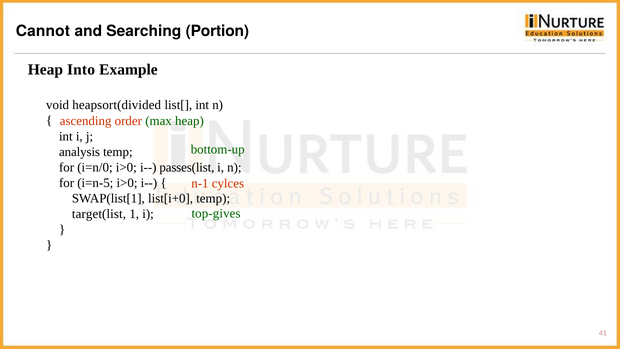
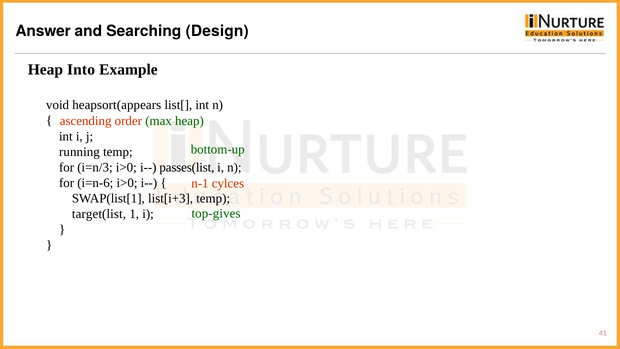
Cannot: Cannot -> Answer
Portion: Portion -> Design
heapsort(divided: heapsort(divided -> heapsort(appears
analysis: analysis -> running
i=n/0: i=n/0 -> i=n/3
i=n-5: i=n-5 -> i=n-6
list[i+0: list[i+0 -> list[i+3
